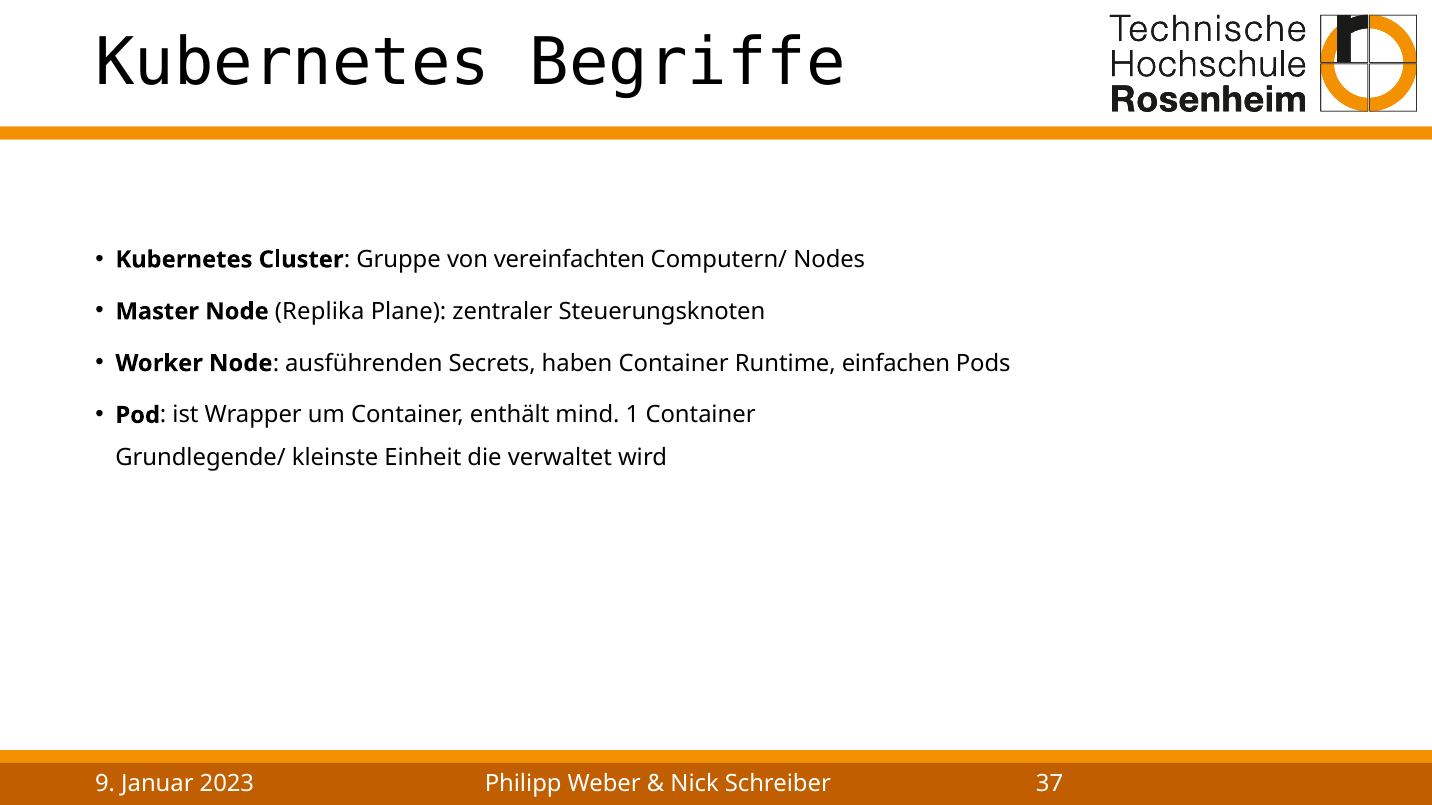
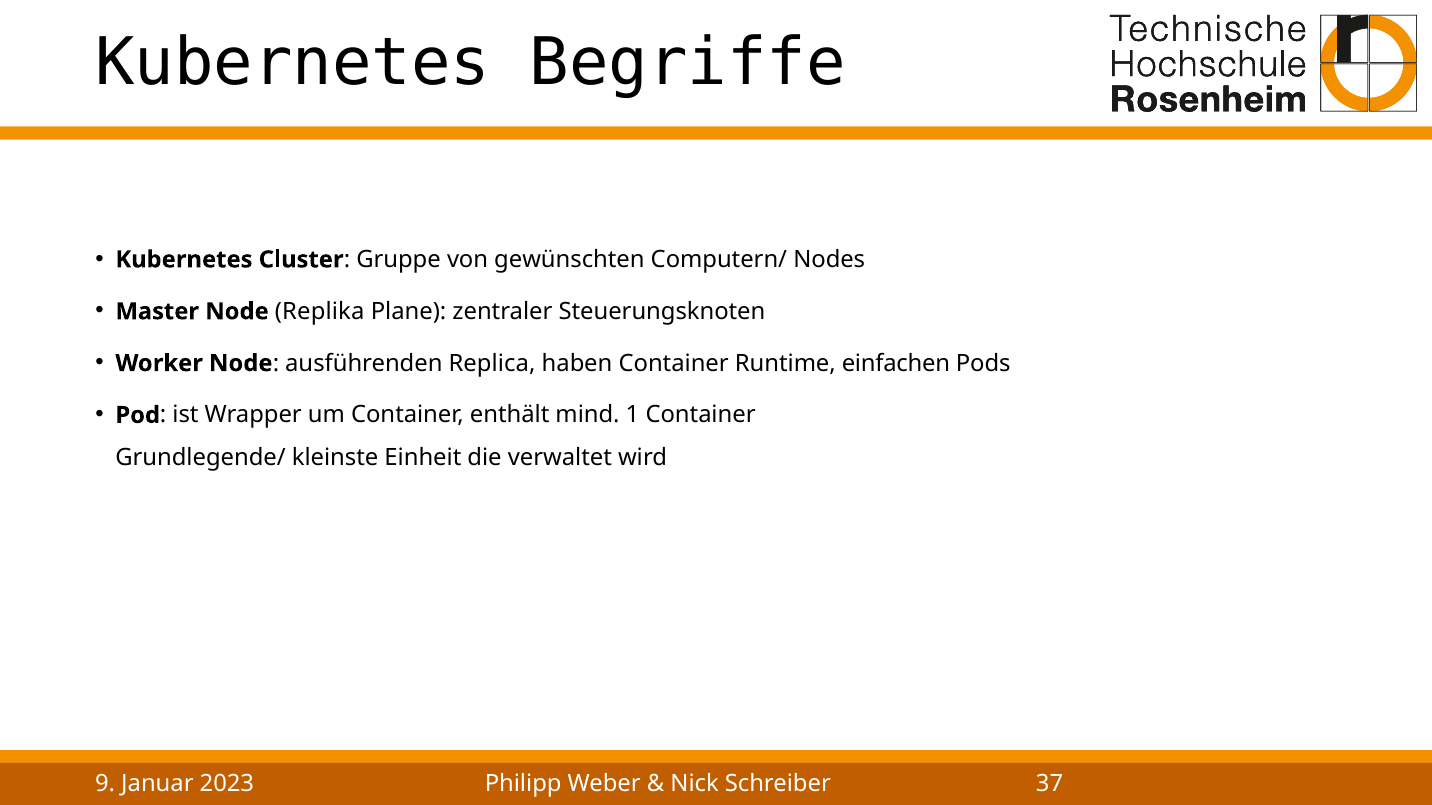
vereinfachten: vereinfachten -> gewünschten
Secrets: Secrets -> Replica
